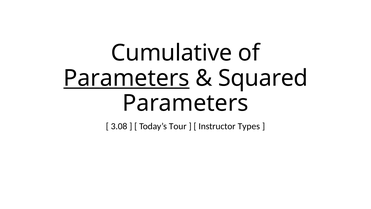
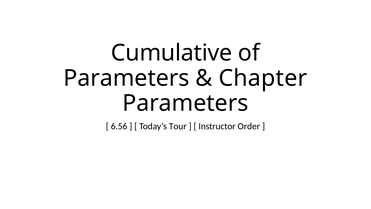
Parameters at (126, 78) underline: present -> none
Squared: Squared -> Chapter
3.08: 3.08 -> 6.56
Types: Types -> Order
